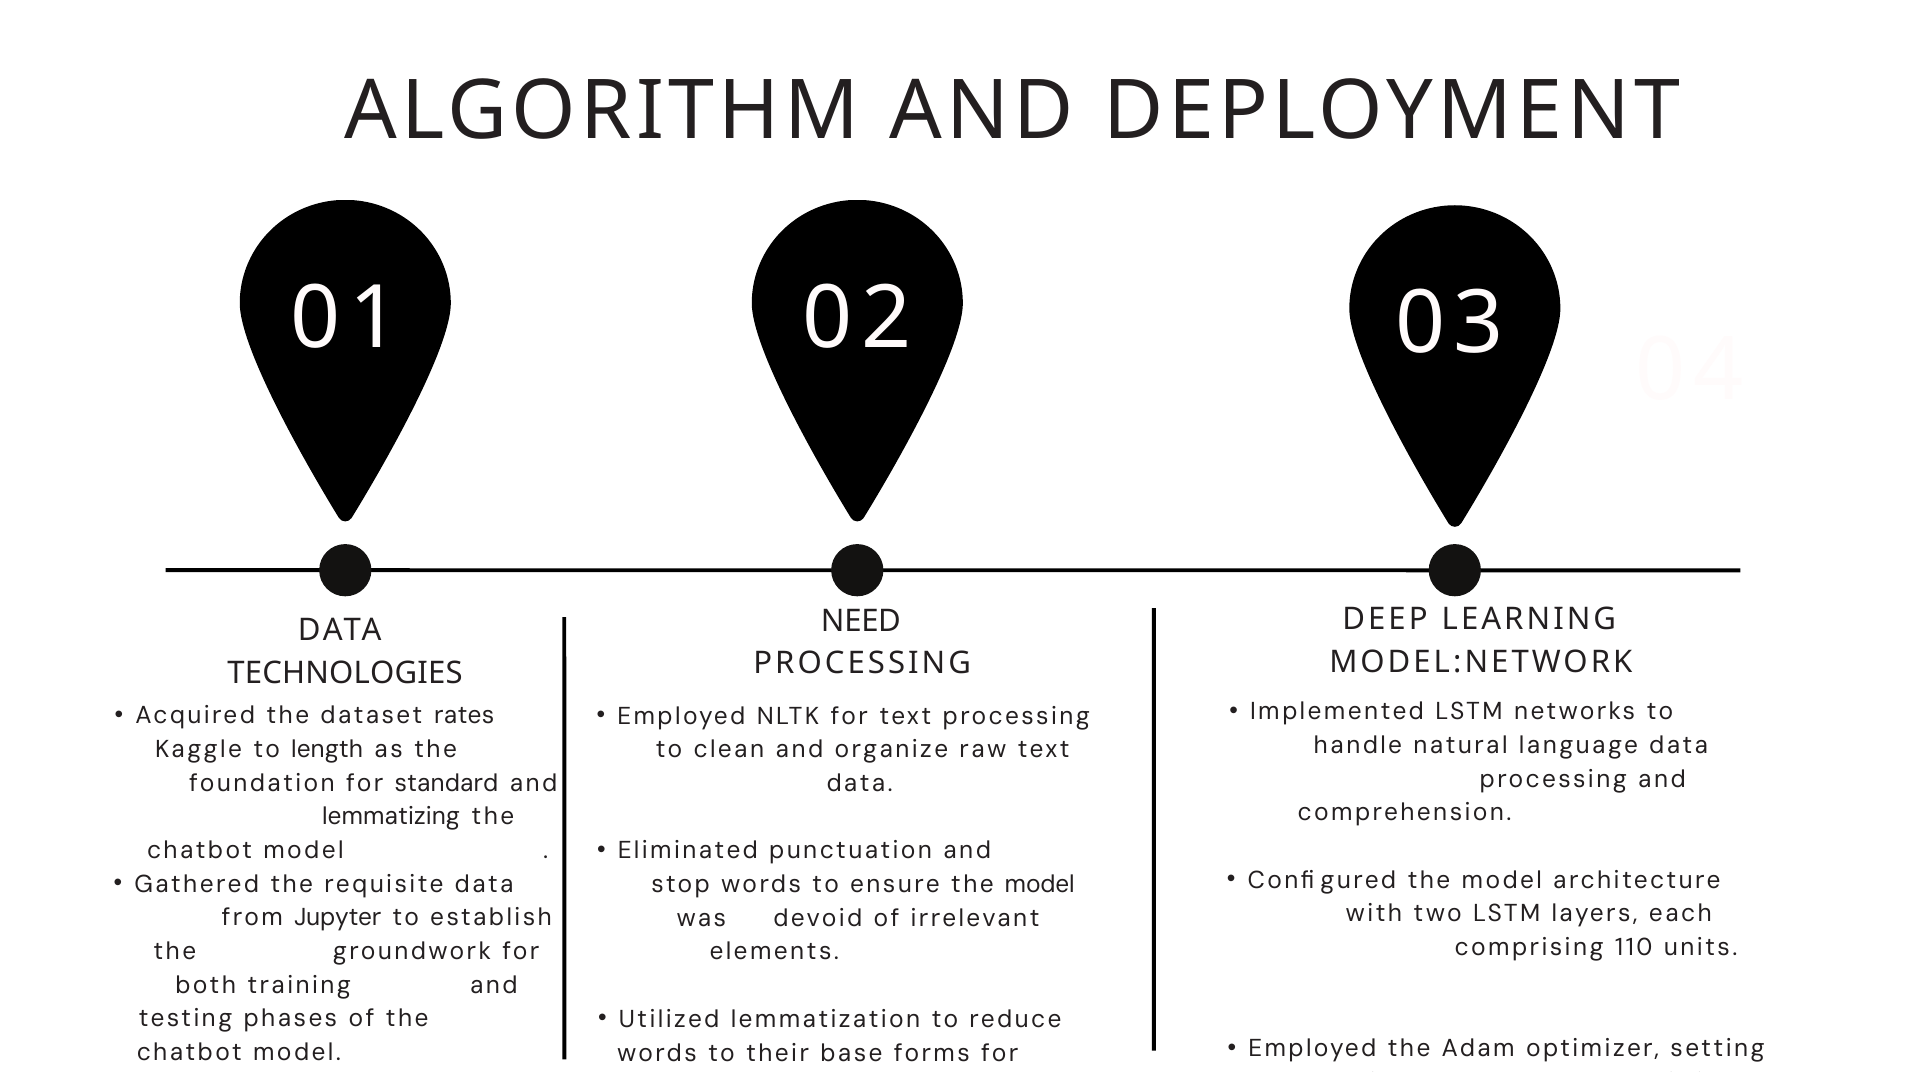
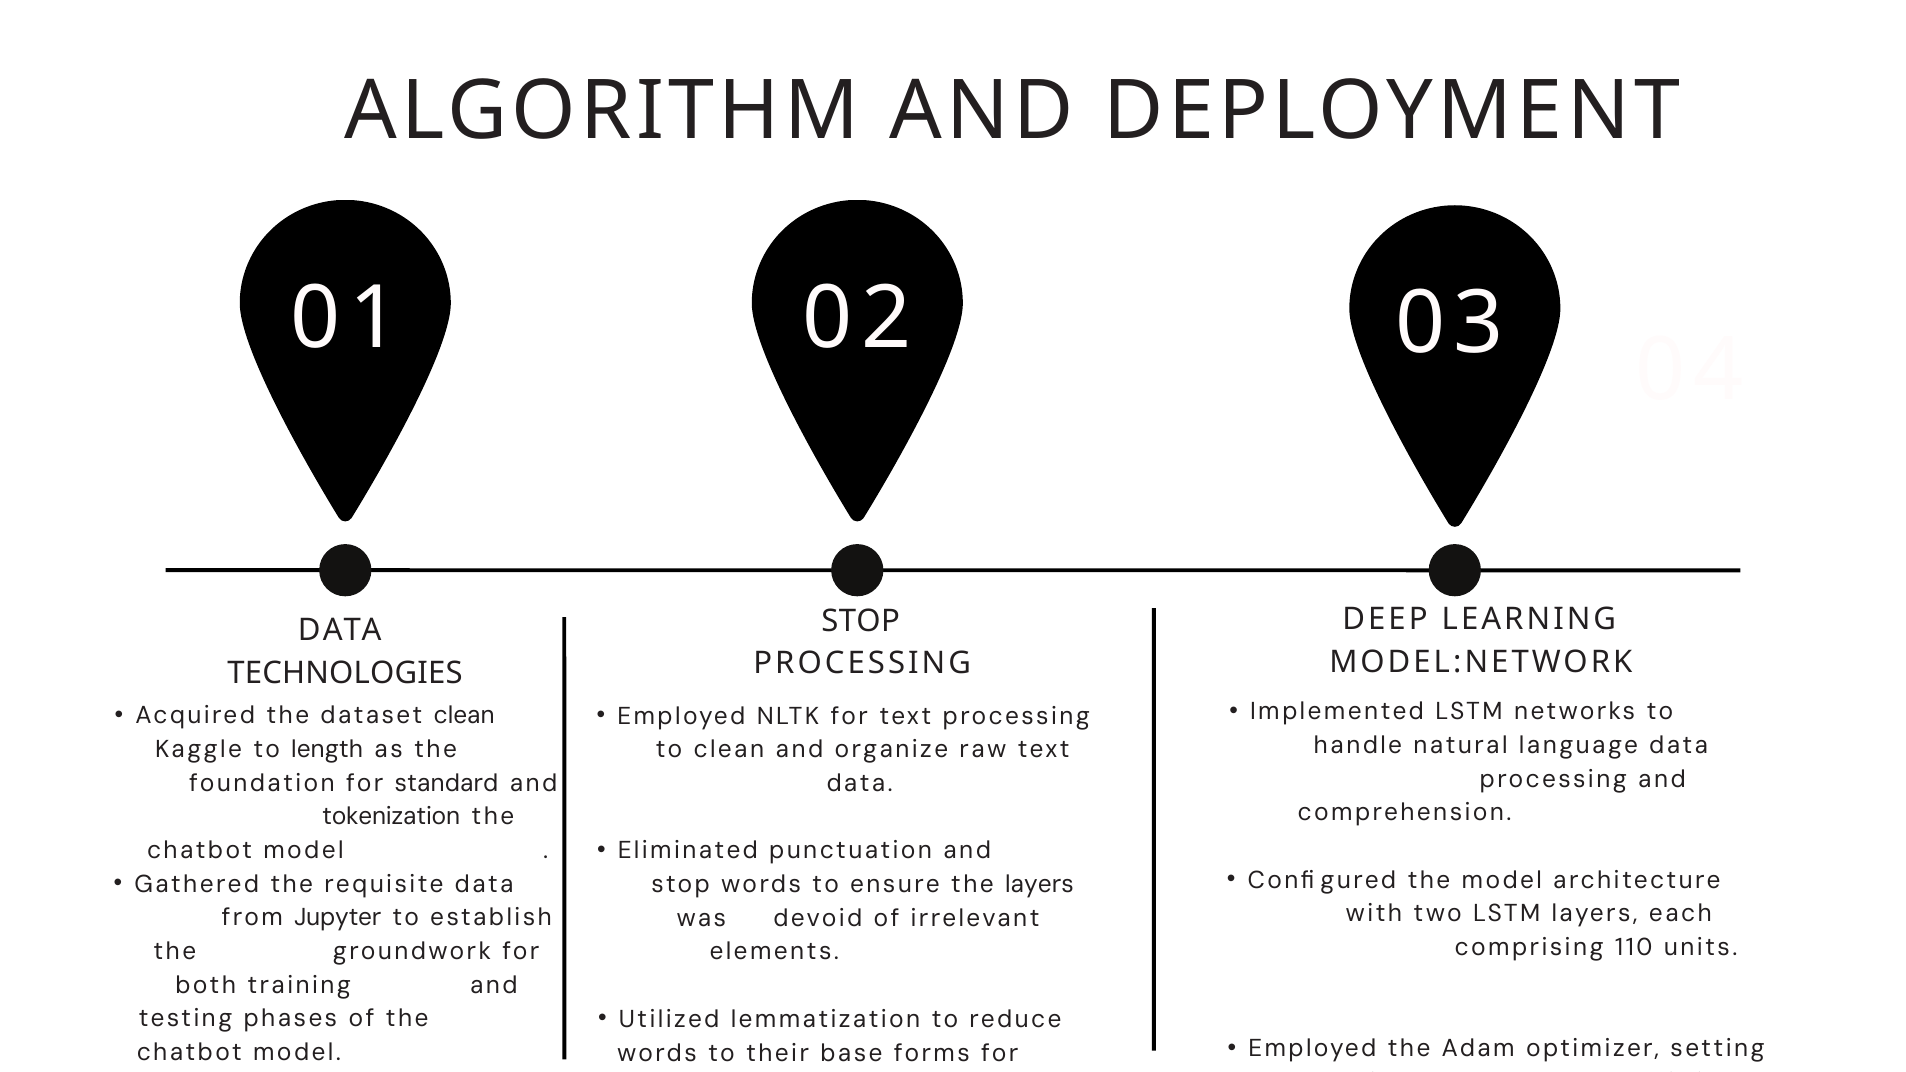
NEED at (861, 621): NEED -> STOP
dataset rates: rates -> clean
lemmatizing: lemmatizing -> tokenization
ensure the model: model -> layers
